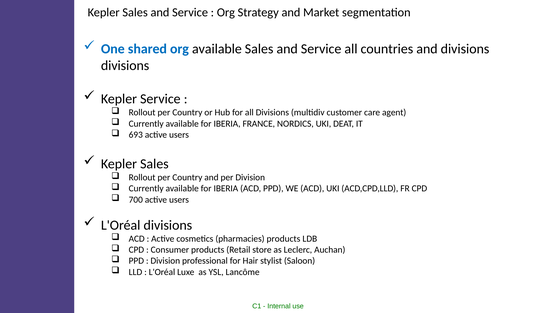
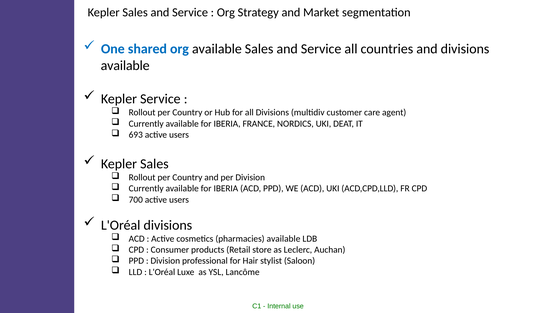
divisions at (125, 66): divisions -> available
pharmacies products: products -> available
